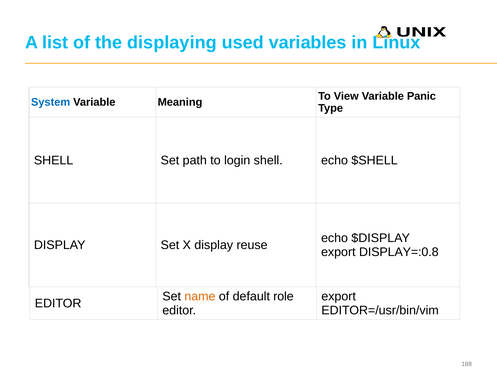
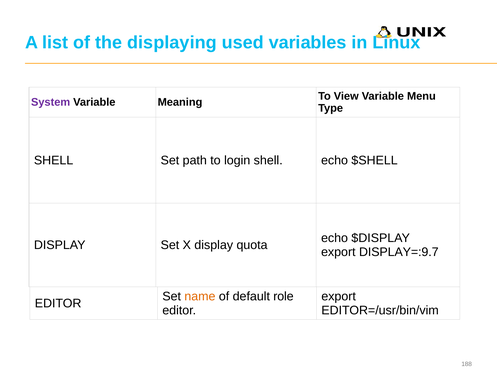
Panic: Panic -> Menu
System colour: blue -> purple
reuse: reuse -> quota
DISPLAY=:0.8: DISPLAY=:0.8 -> DISPLAY=:9.7
